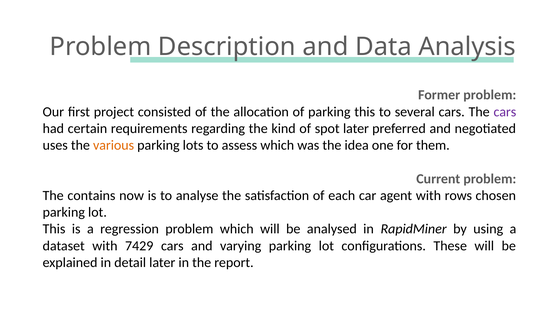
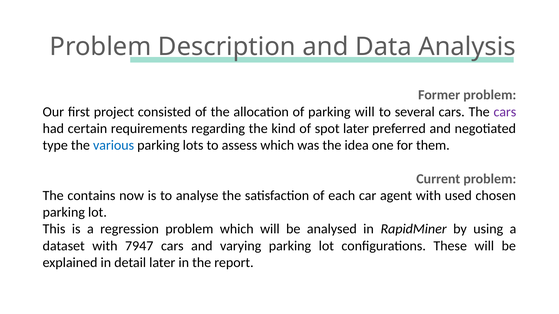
parking this: this -> will
uses: uses -> type
various colour: orange -> blue
rows: rows -> used
7429: 7429 -> 7947
